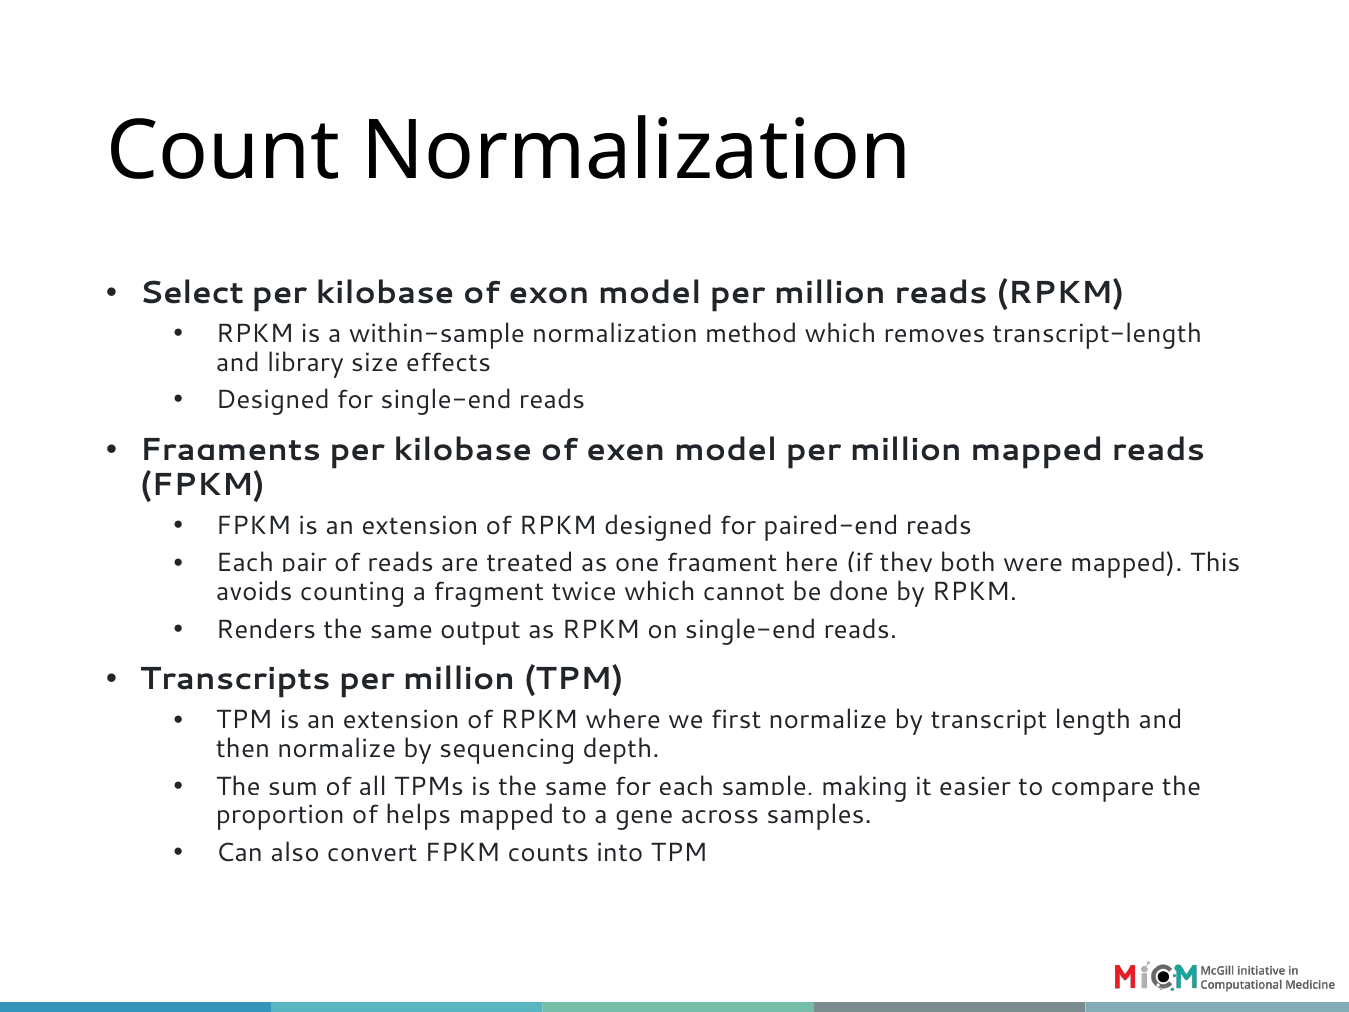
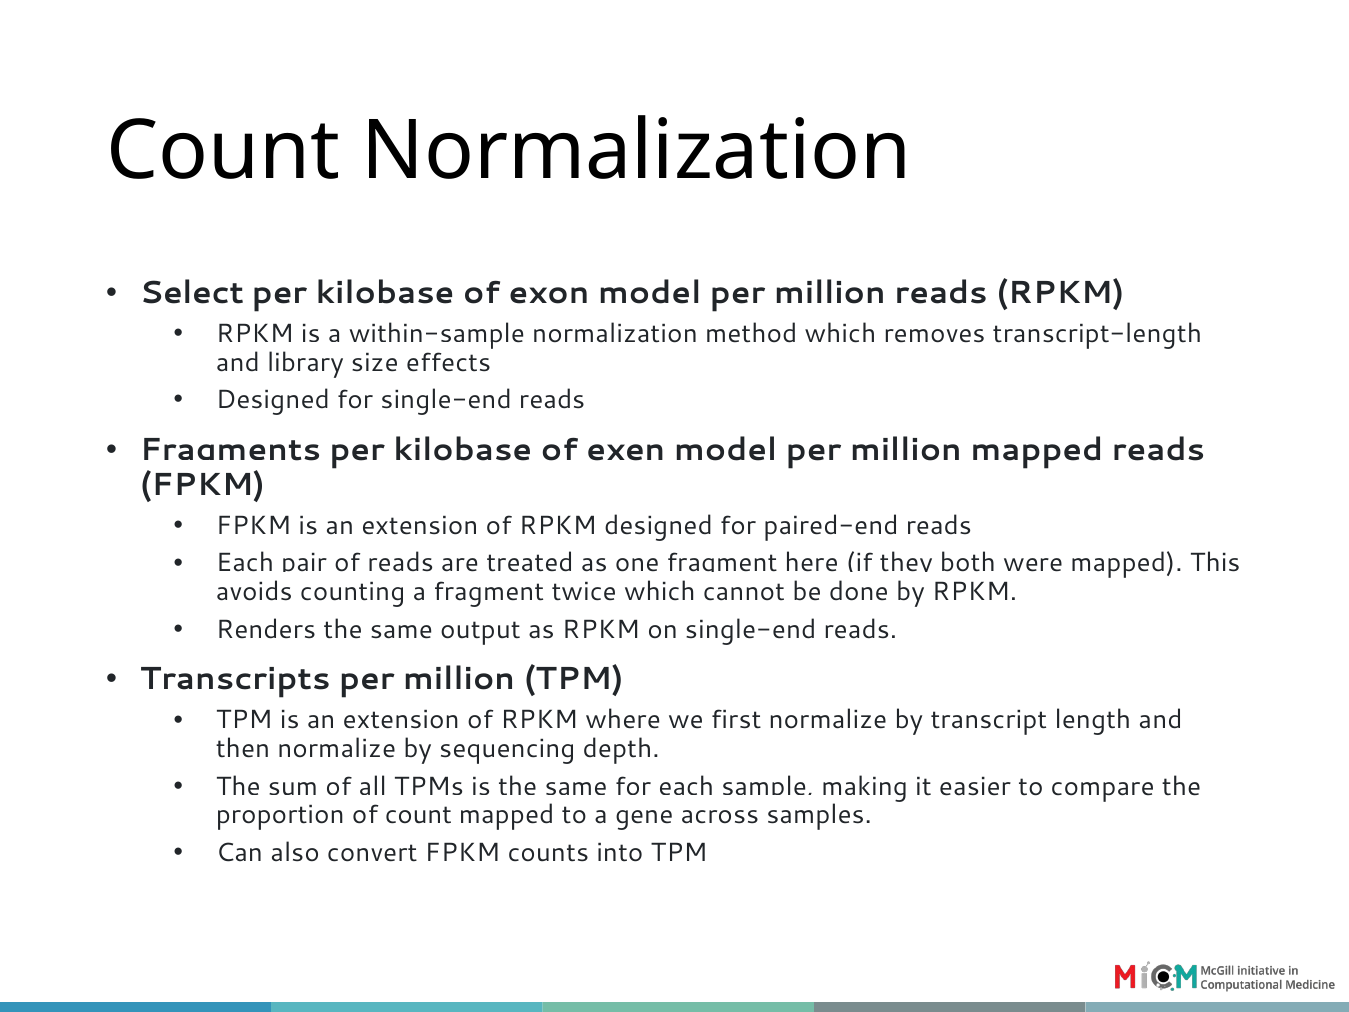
of helps: helps -> count
